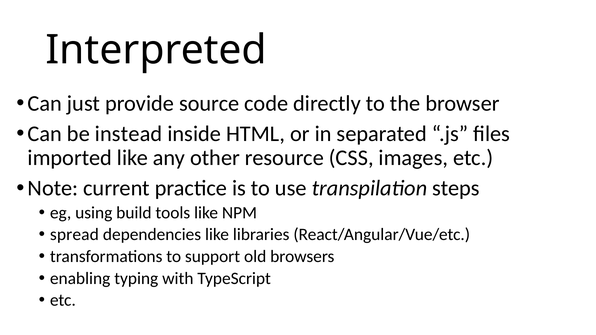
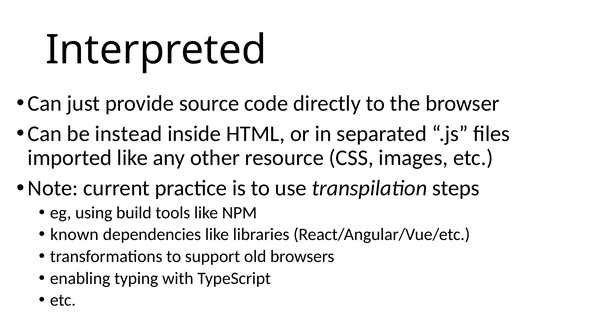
spread: spread -> known
